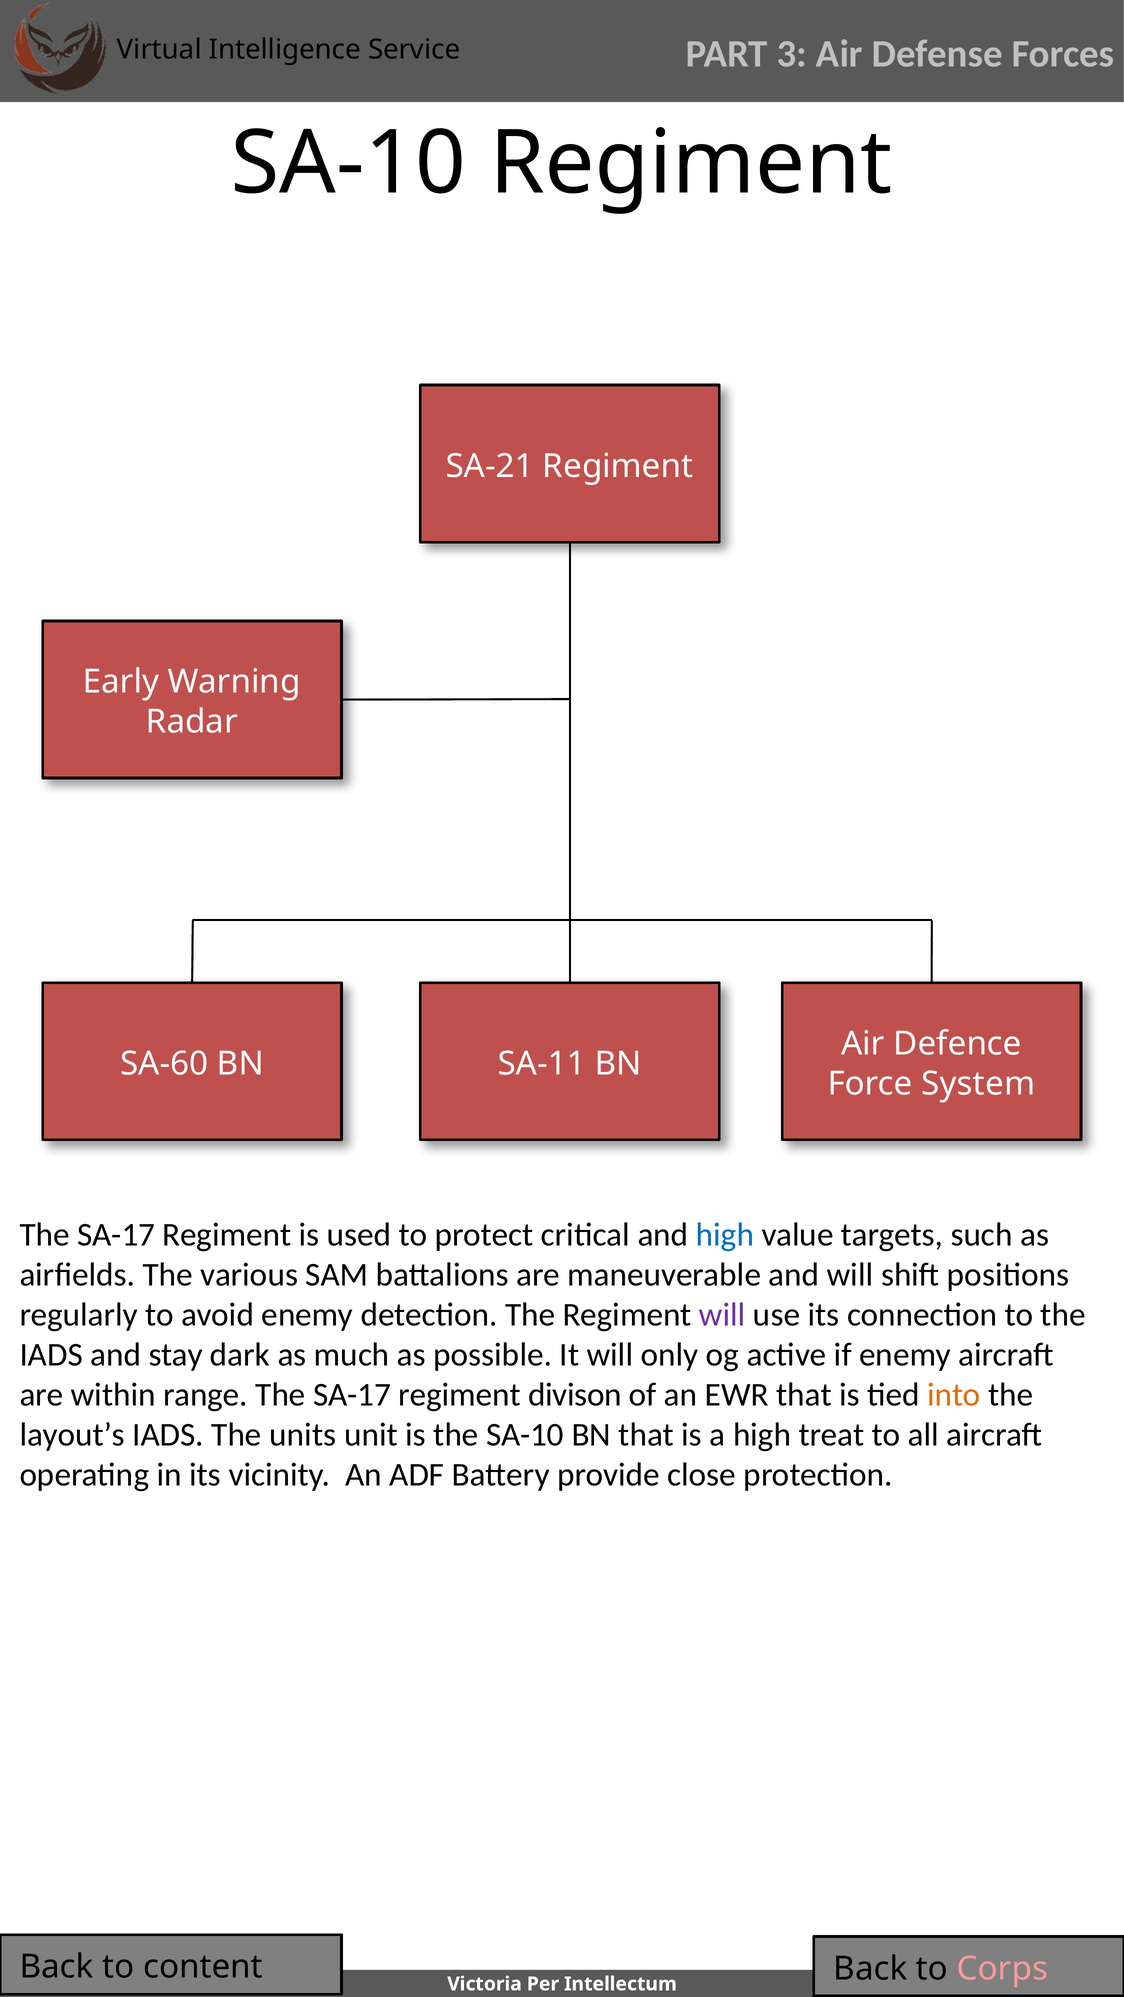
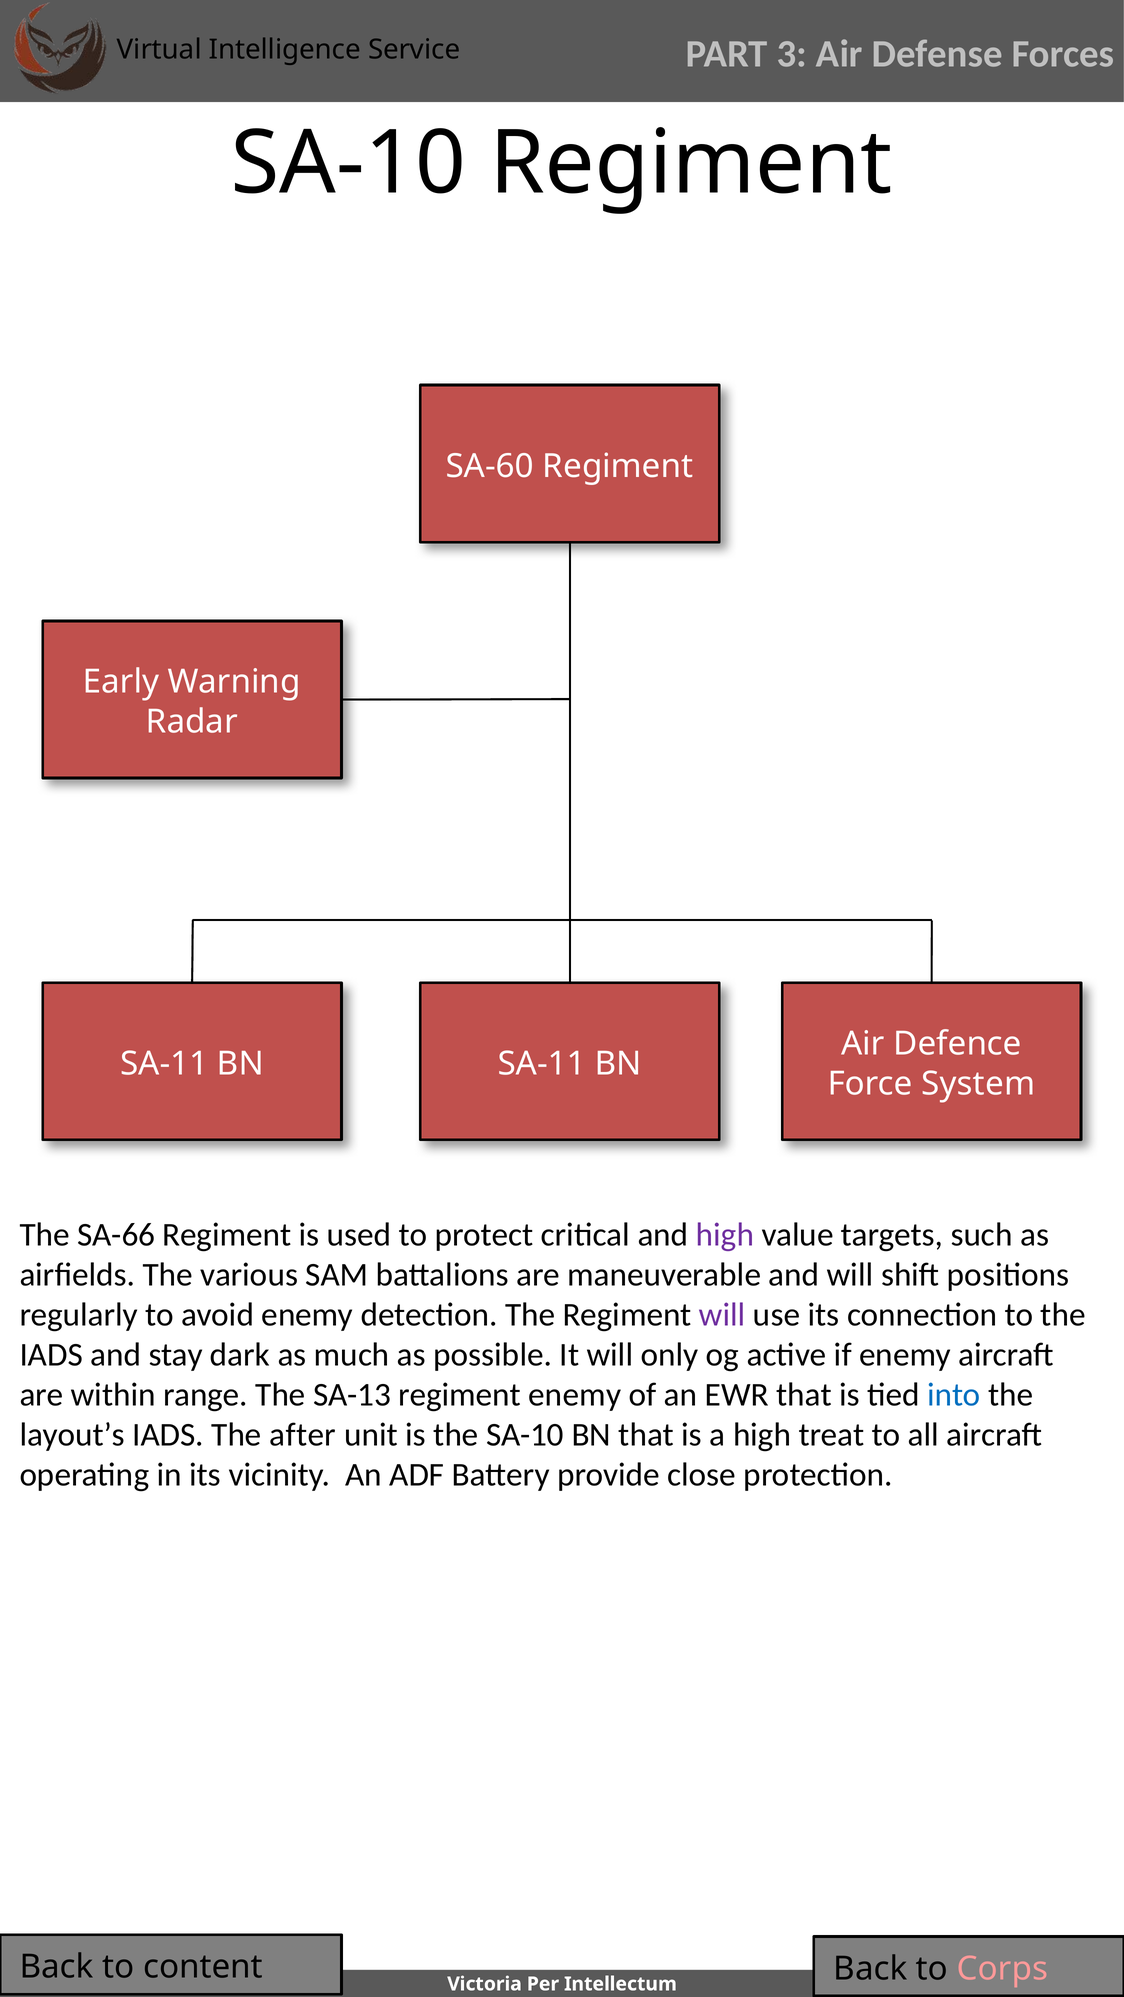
SA-21: SA-21 -> SA-60
SA-60 at (164, 1064): SA-60 -> SA-11
SA-17 at (116, 1236): SA-17 -> SA-66
high at (725, 1236) colour: blue -> purple
range The SA-17: SA-17 -> SA-13
regiment divison: divison -> enemy
into colour: orange -> blue
units: units -> after
